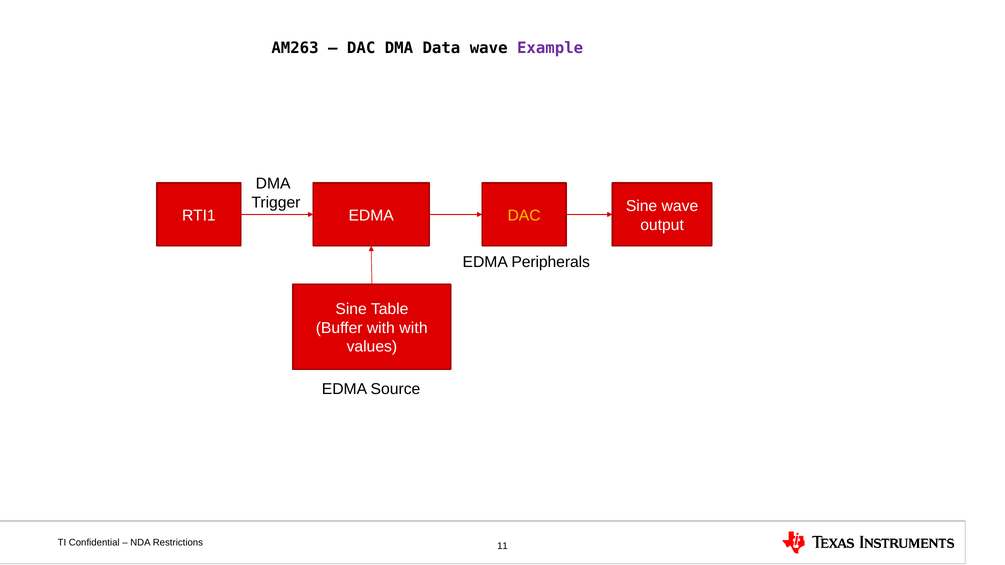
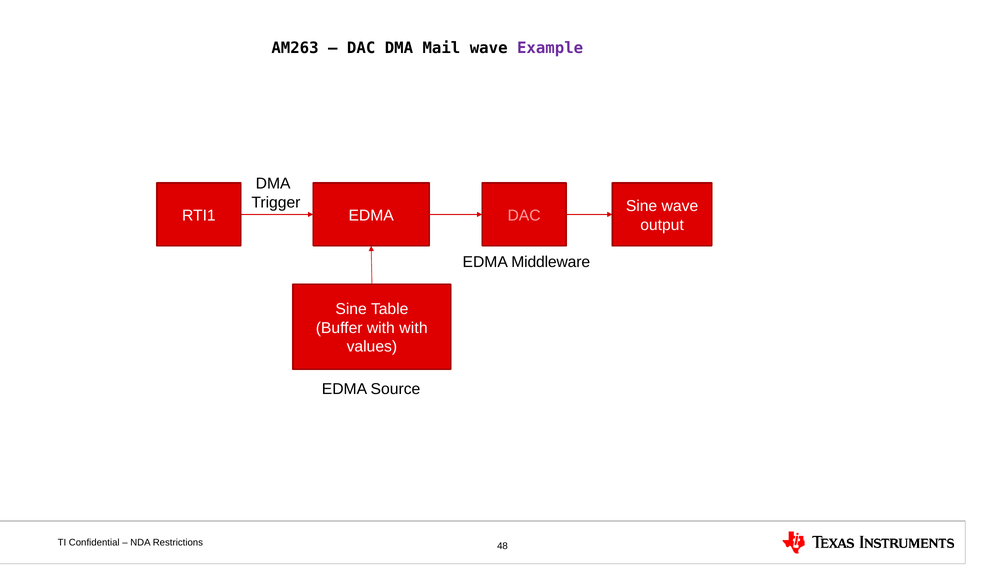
Data: Data -> Mail
DAC at (524, 216) colour: yellow -> pink
Peripherals: Peripherals -> Middleware
11: 11 -> 48
